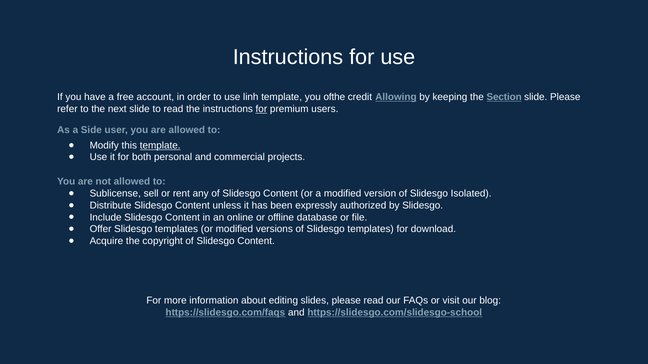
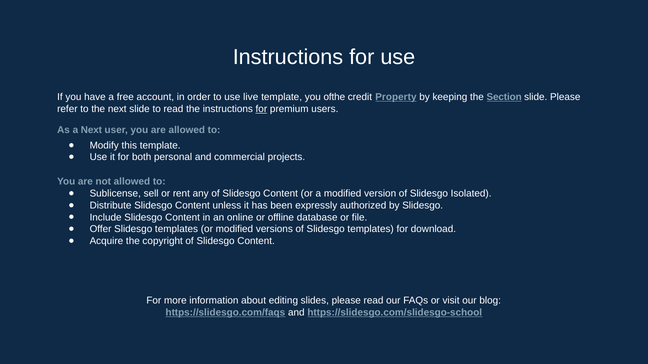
linh: linh -> live
Allowing: Allowing -> Property
a Side: Side -> Next
template at (160, 146) underline: present -> none
